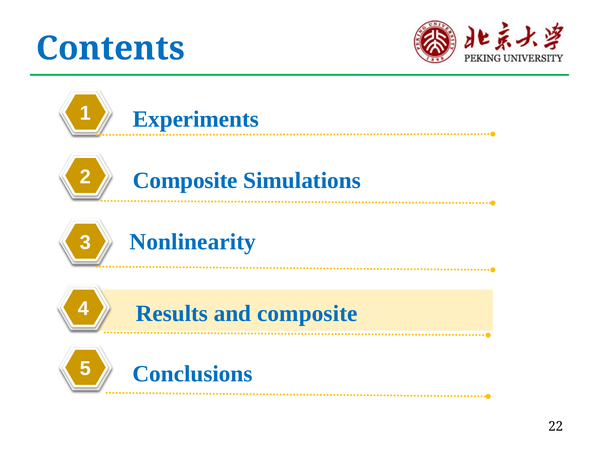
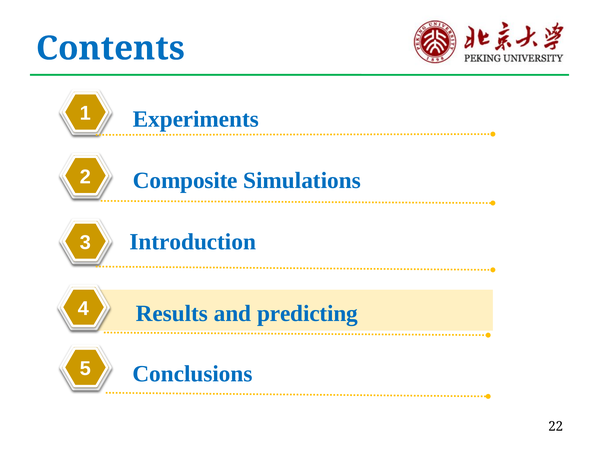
Nonlinearity: Nonlinearity -> Introduction
and composite: composite -> predicting
